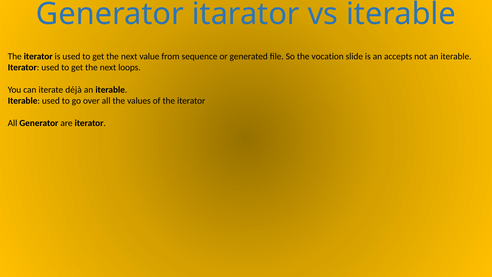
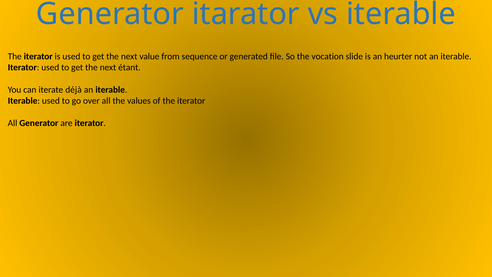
accepts: accepts -> heurter
loops: loops -> étant
